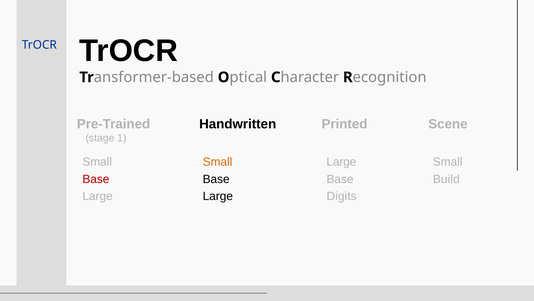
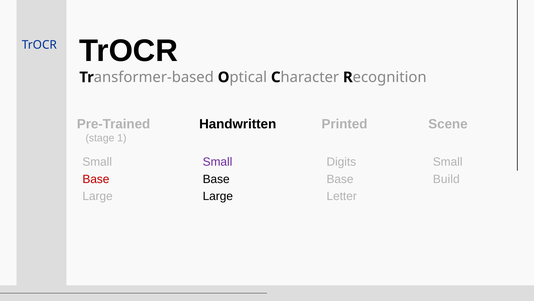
Small at (218, 162) colour: orange -> purple
Large at (341, 162): Large -> Digits
Digits: Digits -> Letter
